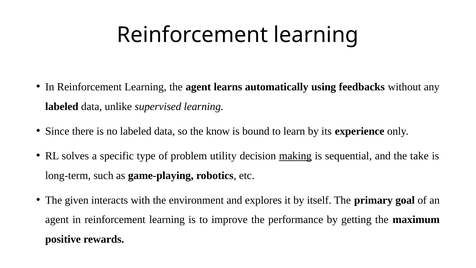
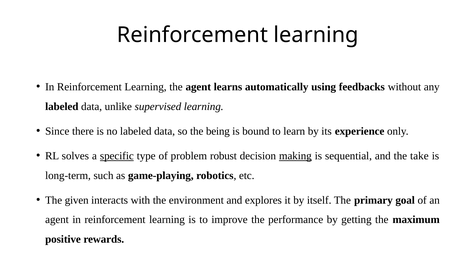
know: know -> being
specific underline: none -> present
utility: utility -> robust
